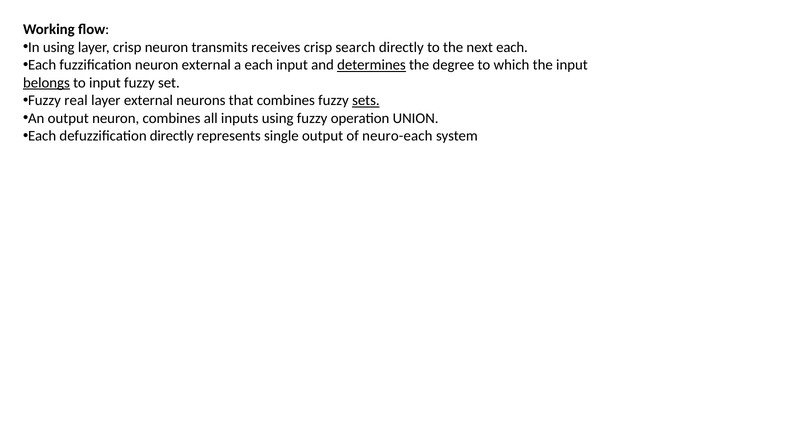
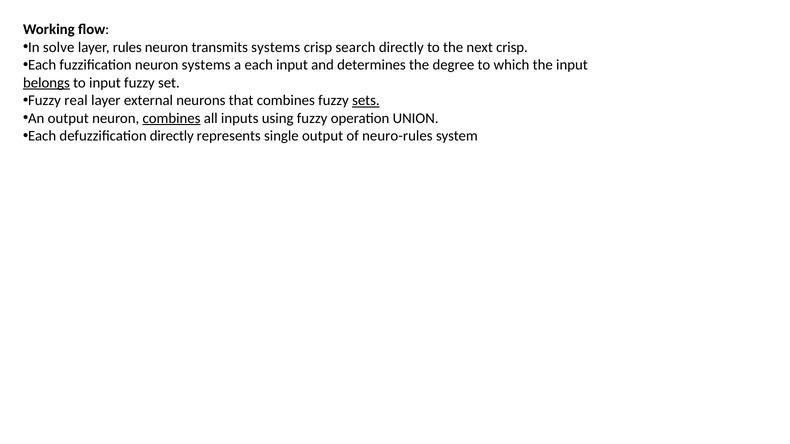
In using: using -> solve
layer crisp: crisp -> rules
transmits receives: receives -> systems
next each: each -> crisp
neuron external: external -> systems
determines underline: present -> none
combines at (171, 118) underline: none -> present
neuro-each: neuro-each -> neuro-rules
